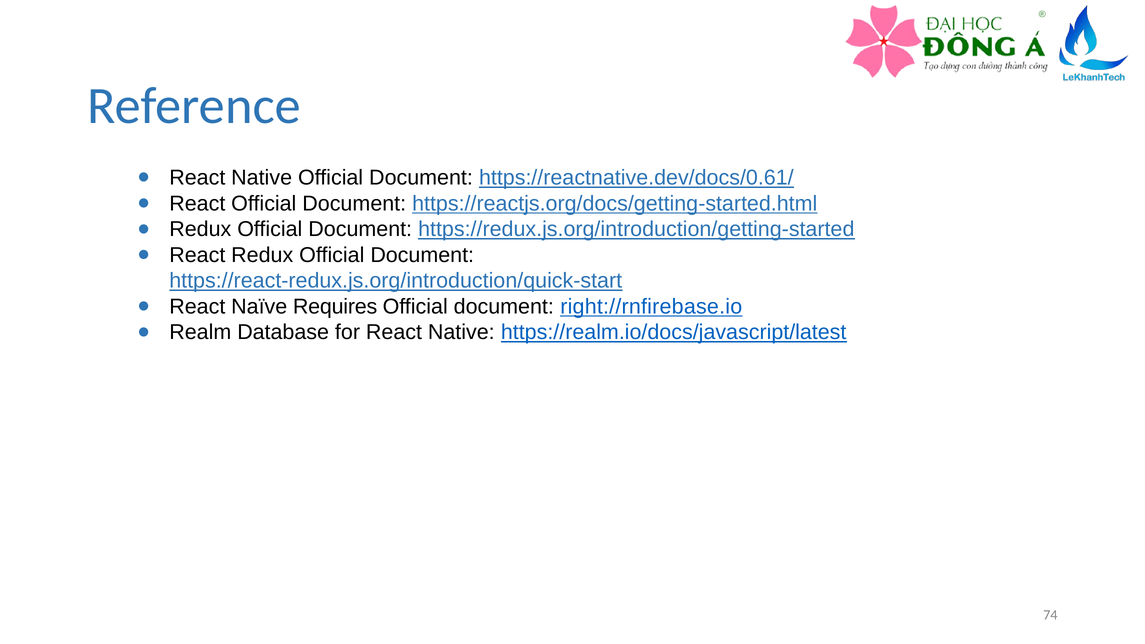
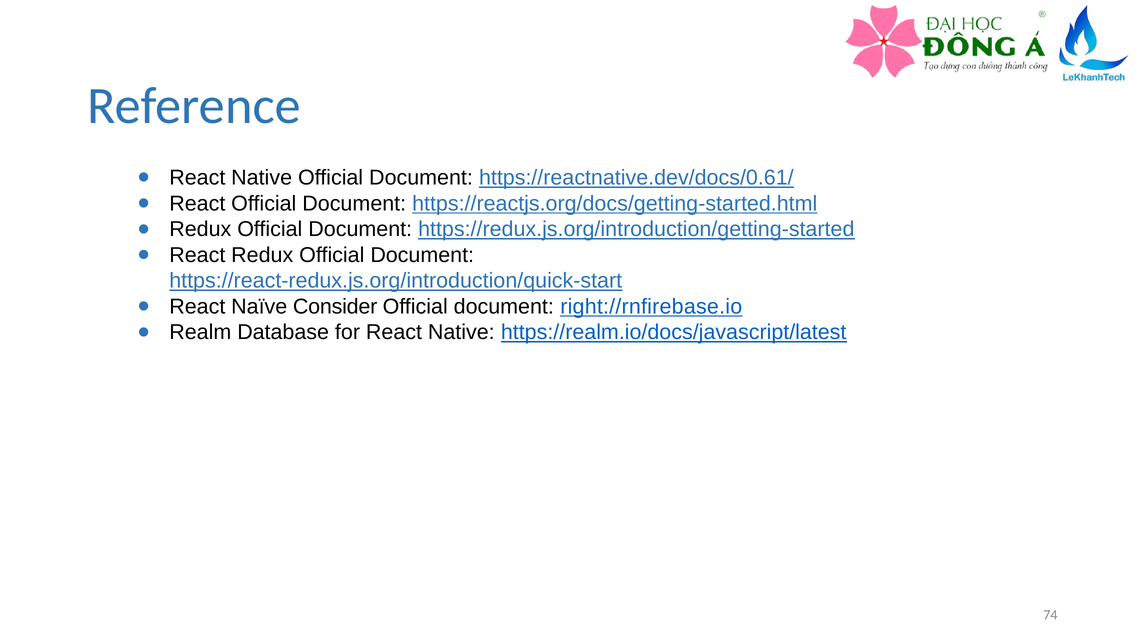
Requires: Requires -> Consider
